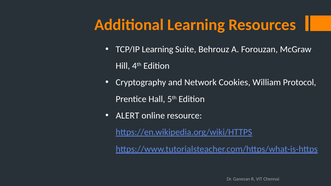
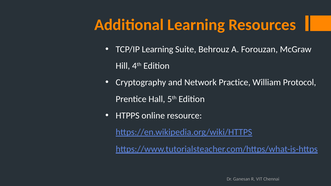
Cookies: Cookies -> Practice
ALERT: ALERT -> HTPPS
